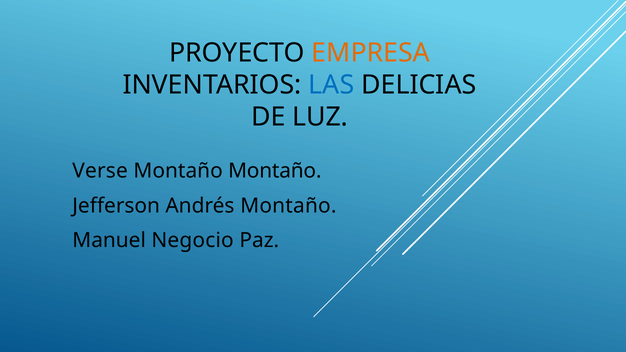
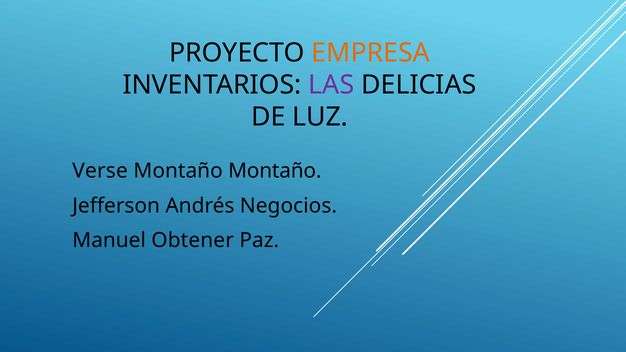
LAS colour: blue -> purple
Andrés Montaño: Montaño -> Negocios
Negocio: Negocio -> Obtener
